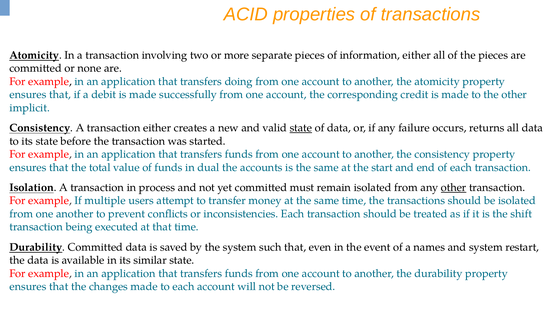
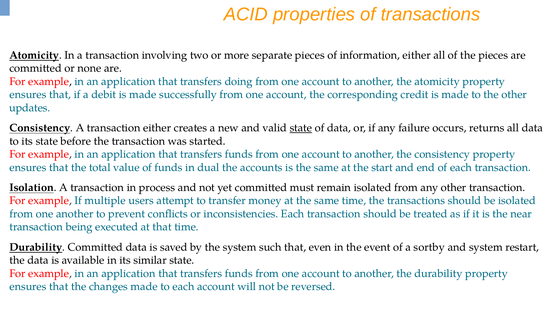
implicit: implicit -> updates
other at (454, 187) underline: present -> none
shift: shift -> near
names: names -> sortby
